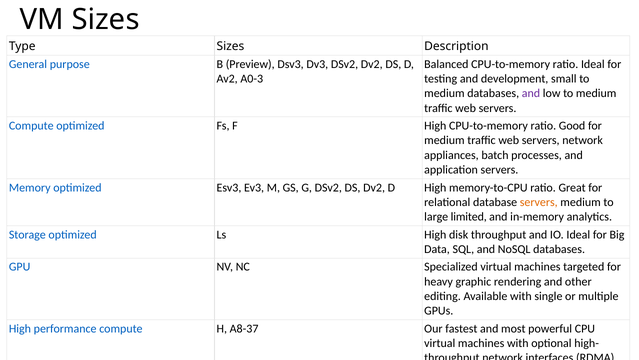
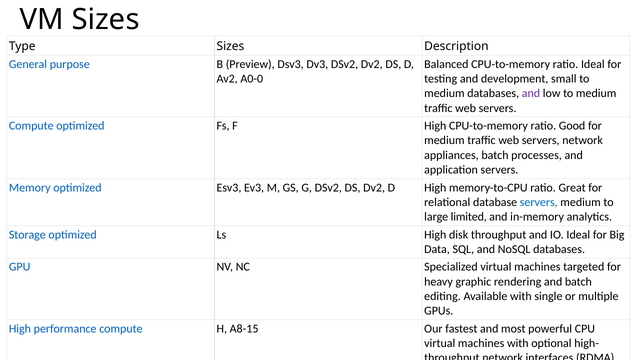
A0-3: A0-3 -> A0-0
servers at (539, 202) colour: orange -> blue
and other: other -> batch
A8-37: A8-37 -> A8-15
